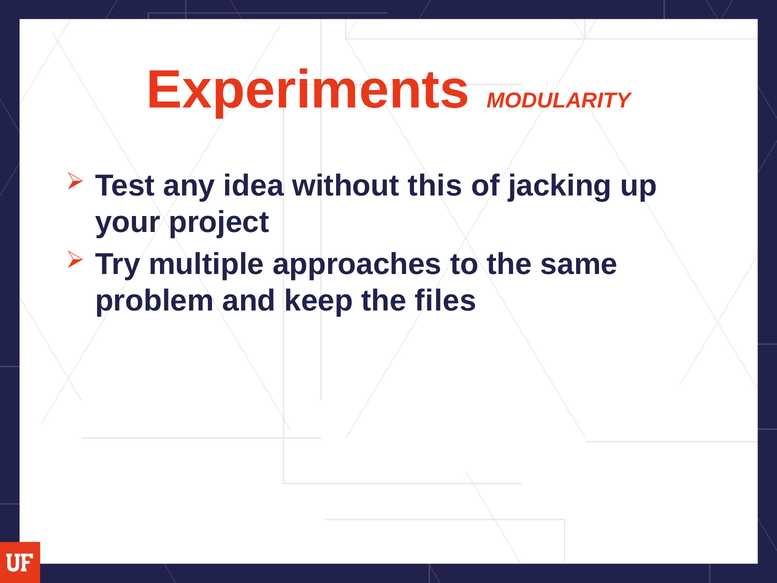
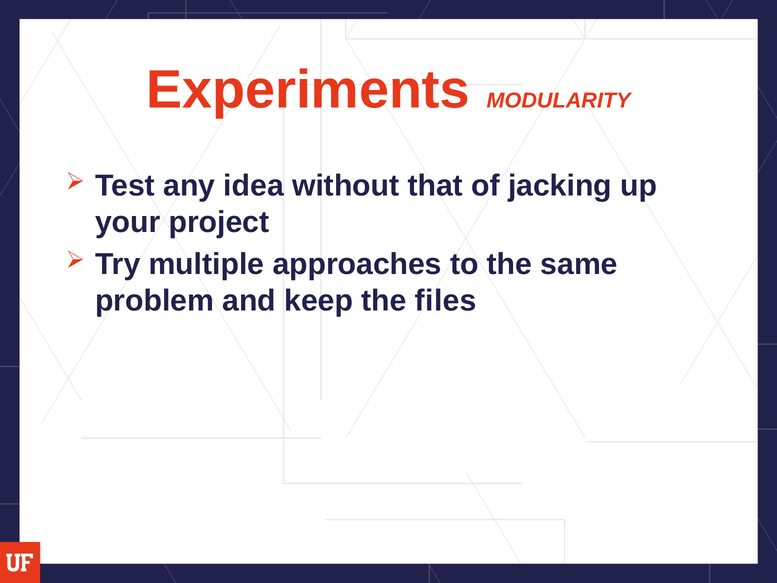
this: this -> that
